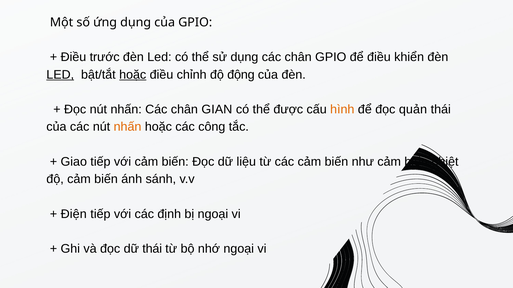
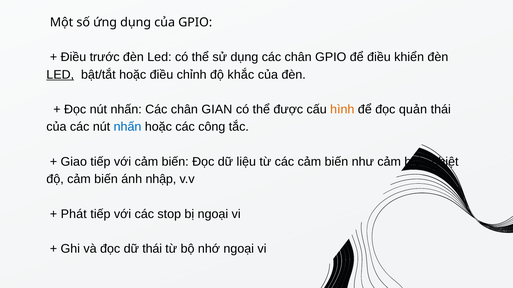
hoặc at (133, 75) underline: present -> none
động: động -> khắc
nhấn at (128, 127) colour: orange -> blue
sánh: sánh -> nhập
Điện: Điện -> Phát
định: định -> stop
